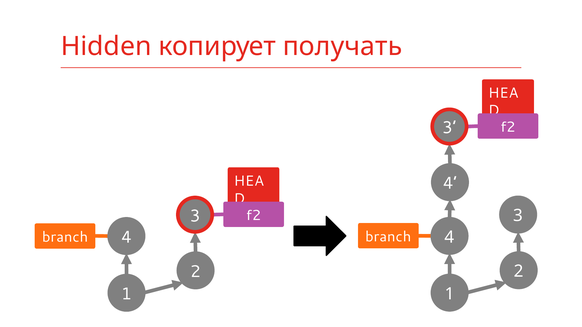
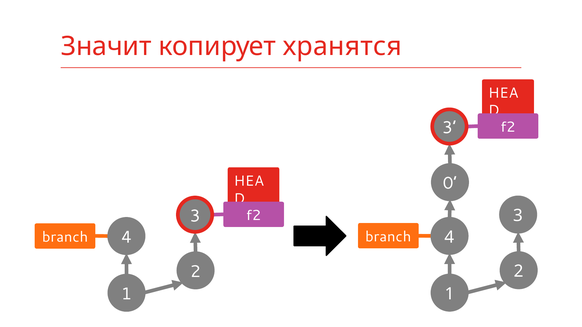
Hidden: Hidden -> Значит
получать: получать -> хранятся
4 at (450, 184): 4 -> 0
